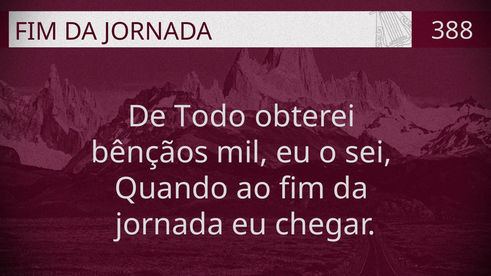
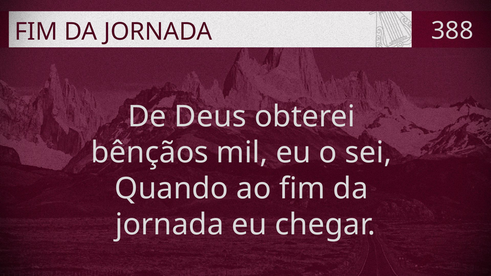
Todo: Todo -> Deus
